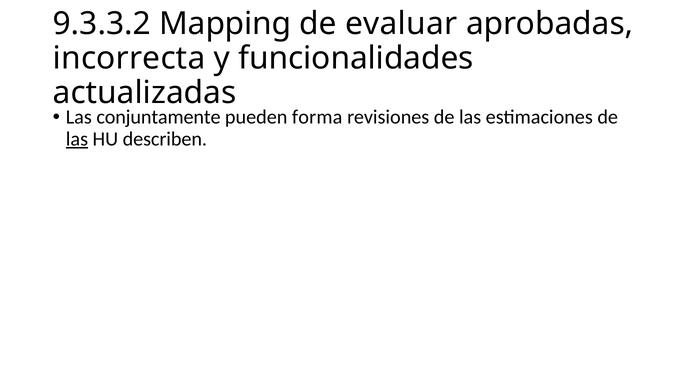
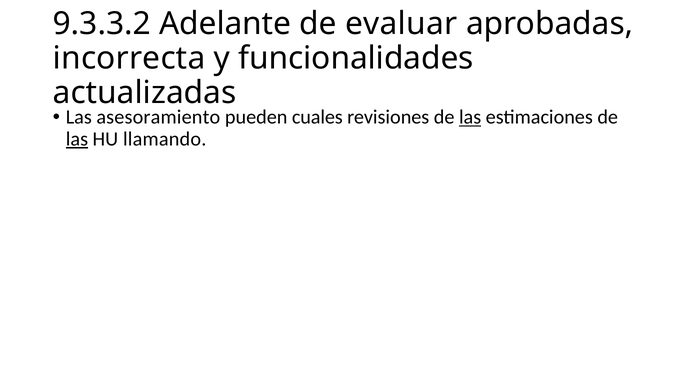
Mapping: Mapping -> Adelante
conjuntamente: conjuntamente -> asesoramiento
forma: forma -> cuales
las at (470, 117) underline: none -> present
describen: describen -> llamando
